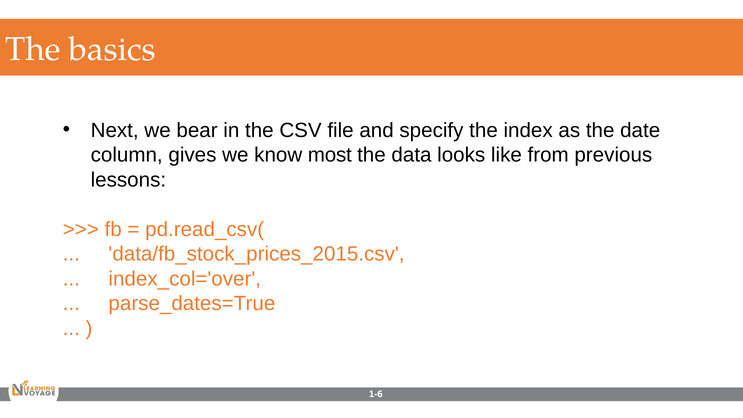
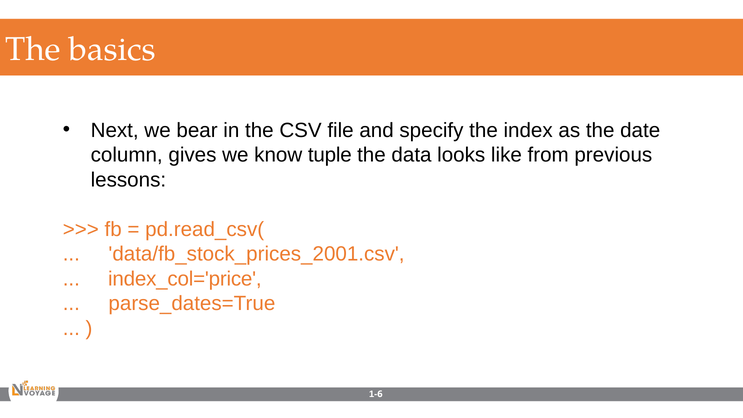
most: most -> tuple
data/fb_stock_prices_2015.csv: data/fb_stock_prices_2015.csv -> data/fb_stock_prices_2001.csv
index_col='over: index_col='over -> index_col='price
